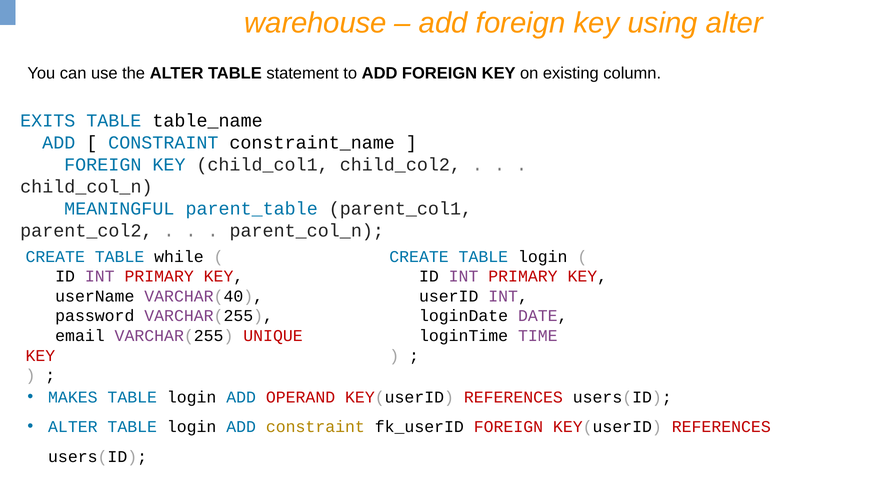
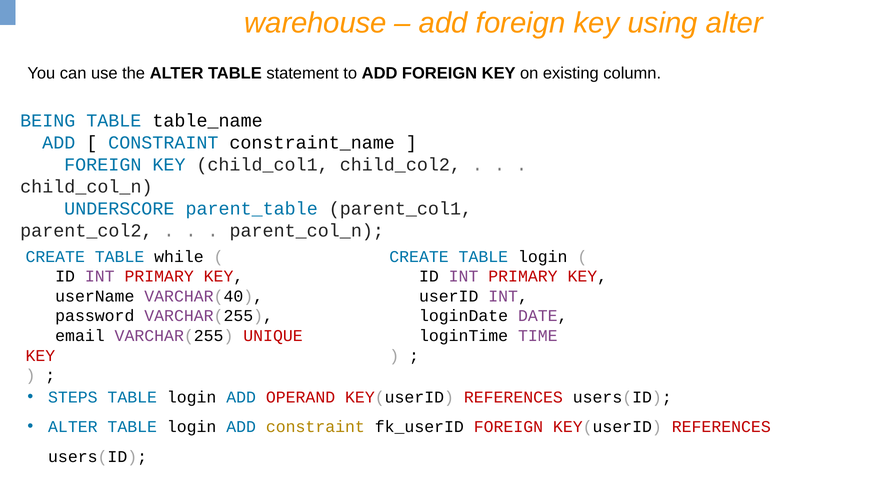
EXITS: EXITS -> BEING
MEANINGFUL: MEANINGFUL -> UNDERSCORE
MAKES: MAKES -> STEPS
